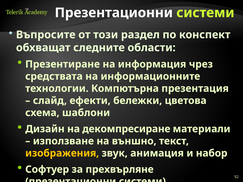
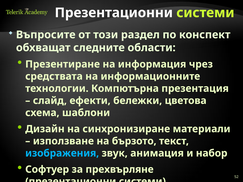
декомпресиране: декомпресиране -> синхронизиране
външно: външно -> бързото
изображения colour: yellow -> light blue
